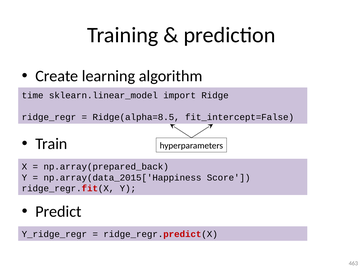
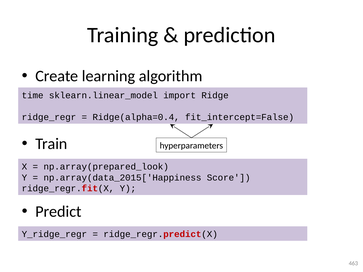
Ridge(alpha=8.5: Ridge(alpha=8.5 -> Ridge(alpha=0.4
np.array(prepared_back: np.array(prepared_back -> np.array(prepared_look
